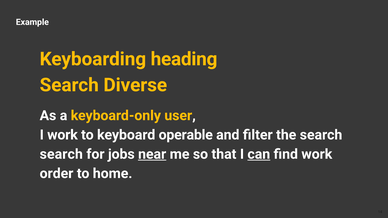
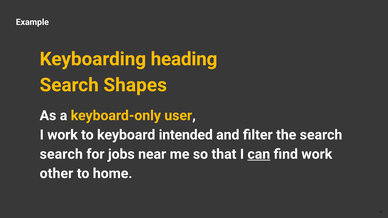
Diverse: Diverse -> Shapes
operable: operable -> intended
near underline: present -> none
order: order -> other
